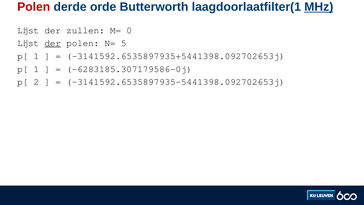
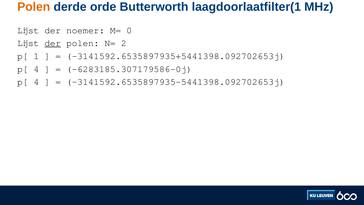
Polen at (34, 7) colour: red -> orange
MHz underline: present -> none
zullen: zullen -> noemer
5: 5 -> 2
1 at (36, 69): 1 -> 4
2 at (36, 82): 2 -> 4
